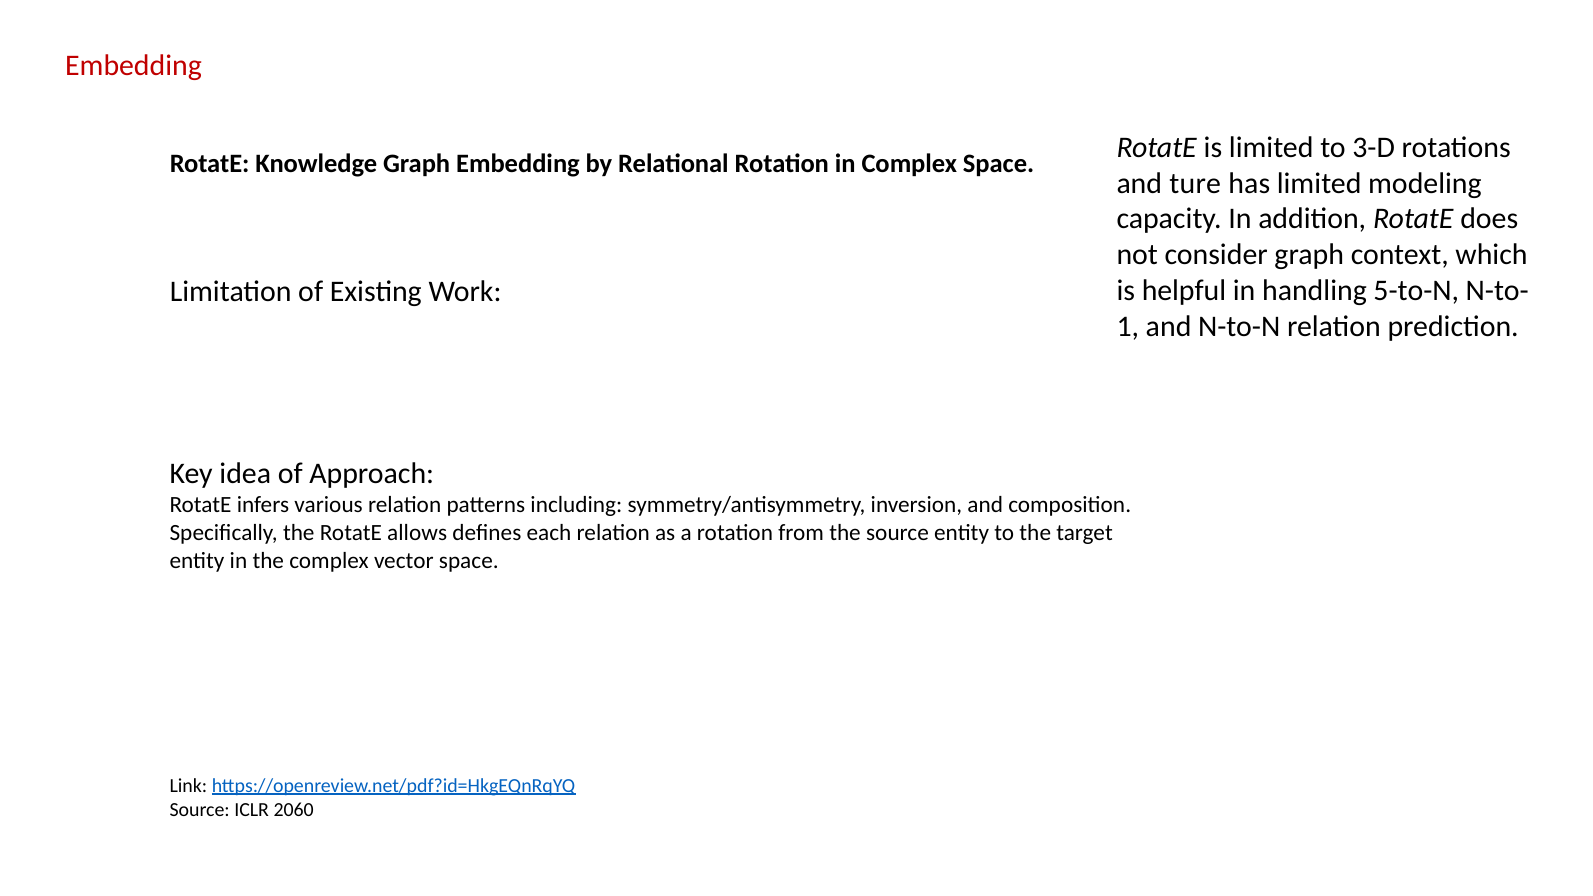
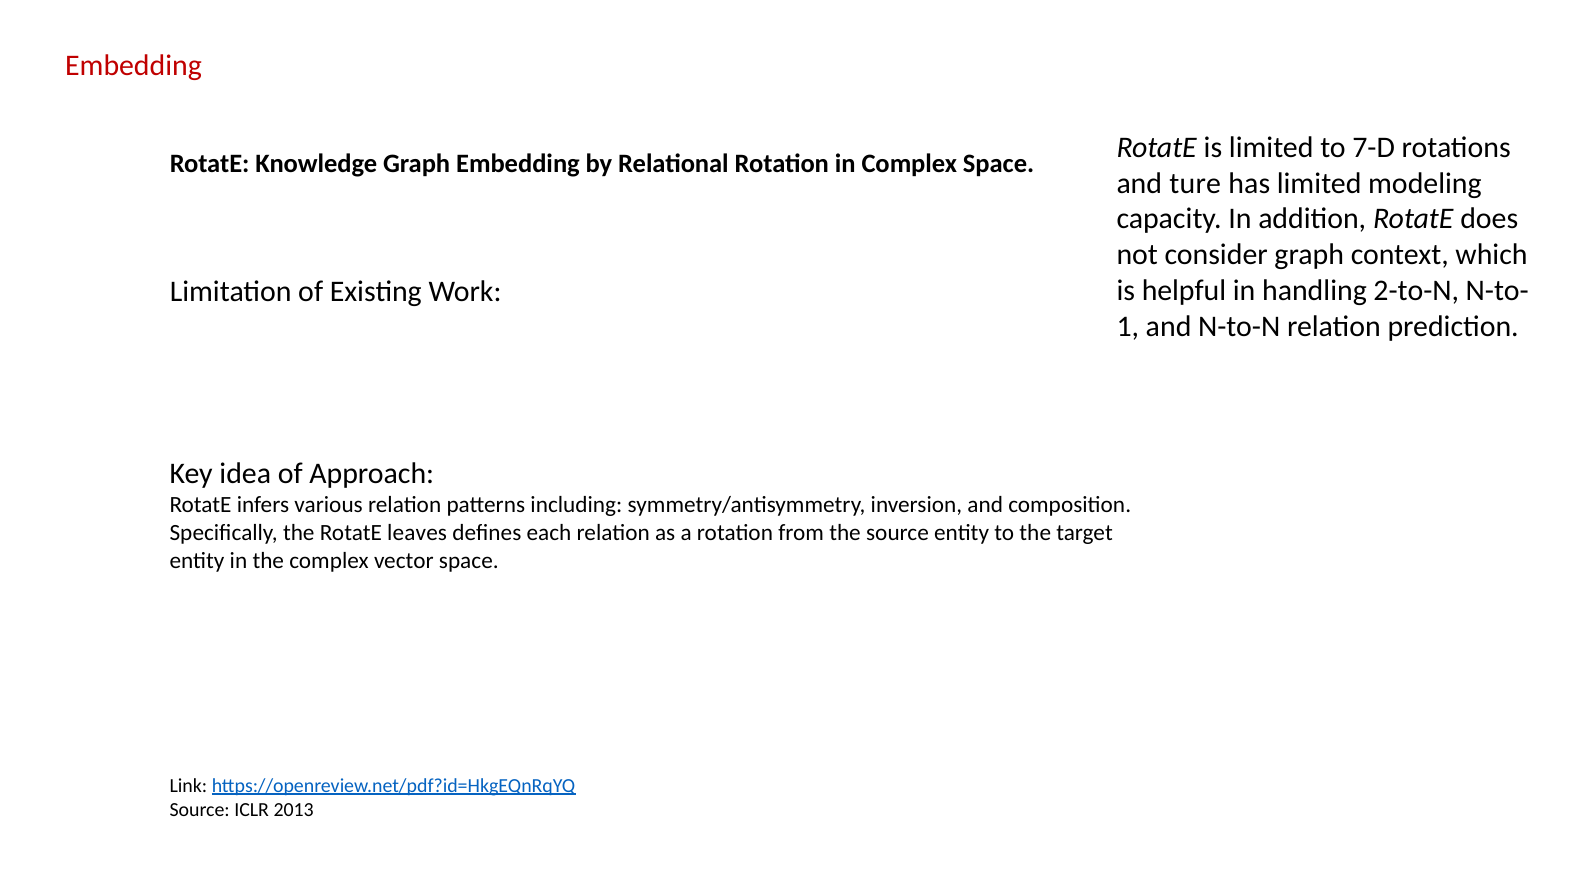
3-D: 3-D -> 7-D
5-to-N: 5-to-N -> 2-to-N
allows: allows -> leaves
2060: 2060 -> 2013
